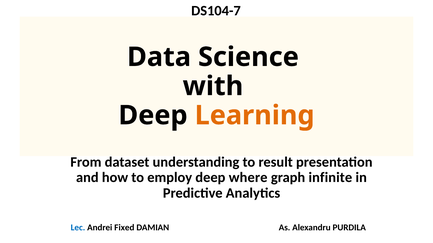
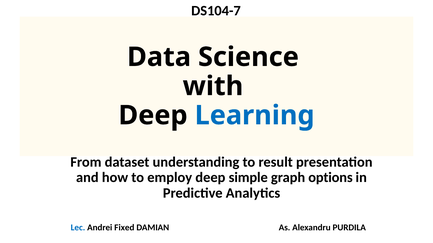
Learning colour: orange -> blue
where: where -> simple
infinite: infinite -> options
